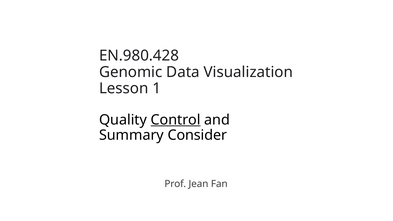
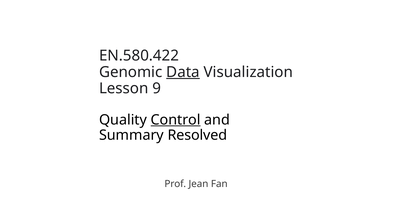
EN.980.428: EN.980.428 -> EN.580.422
Data underline: none -> present
1: 1 -> 9
Consider: Consider -> Resolved
